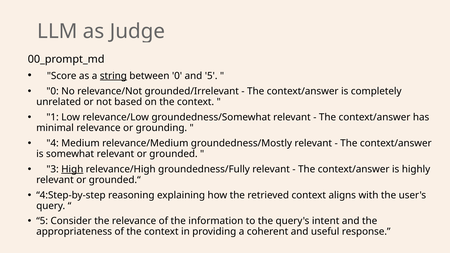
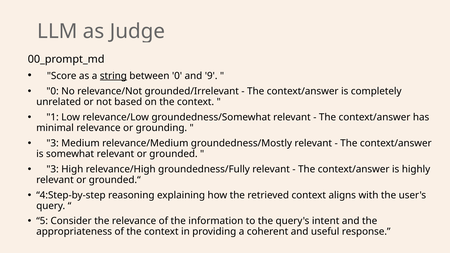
and 5: 5 -> 9
4 at (53, 143): 4 -> 3
High underline: present -> none
